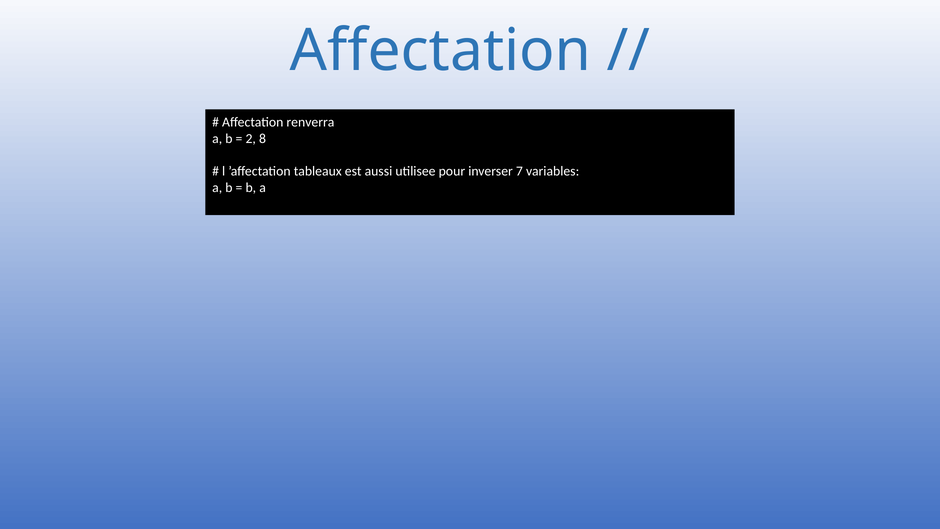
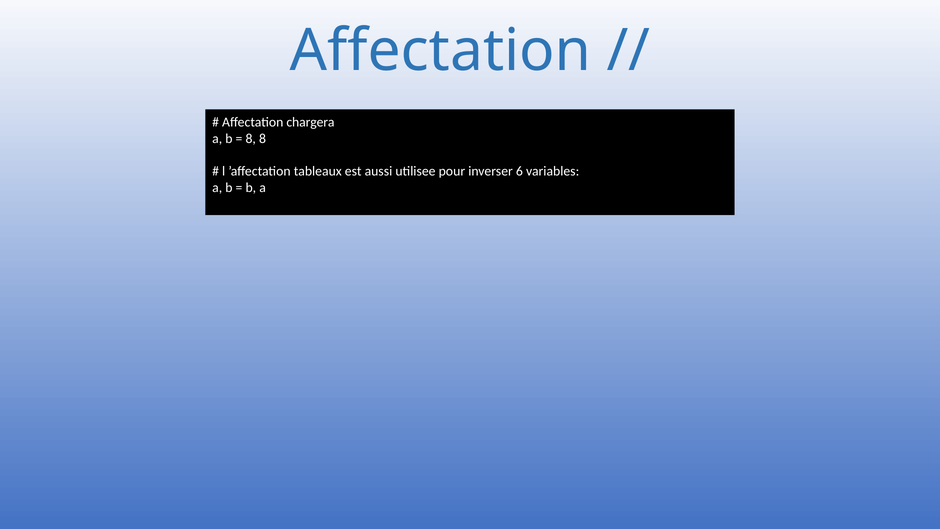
renverra: renverra -> chargera
2 at (251, 138): 2 -> 8
7: 7 -> 6
